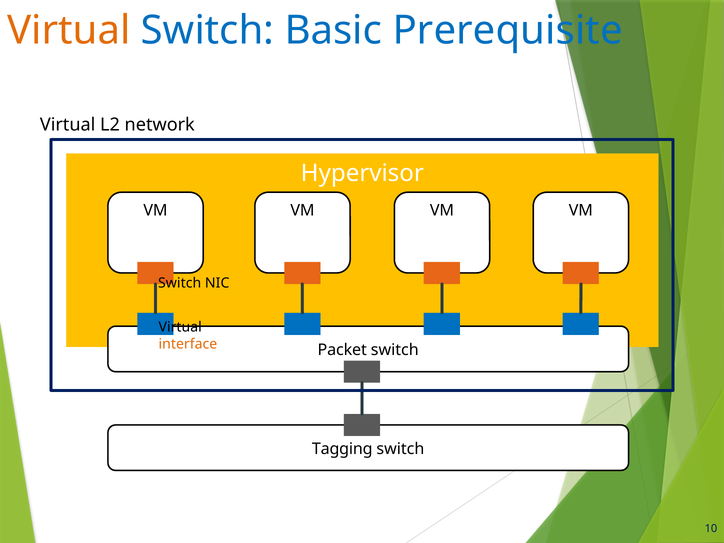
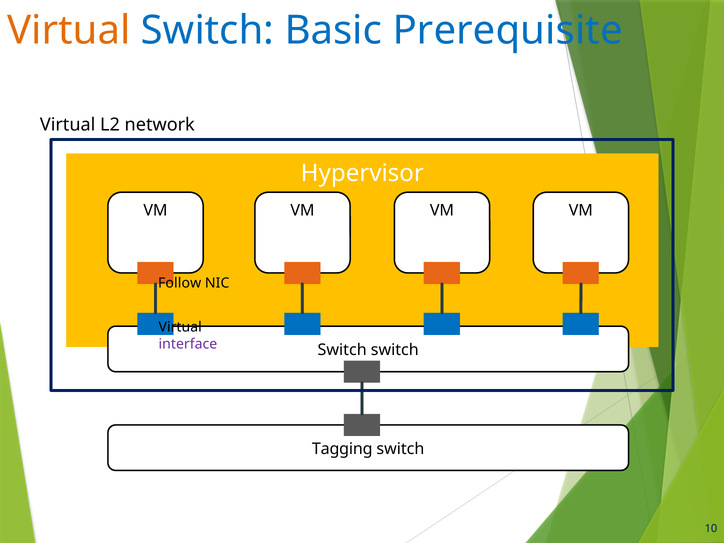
Switch at (180, 283): Switch -> Follow
interface colour: orange -> purple
Packet at (342, 350): Packet -> Switch
